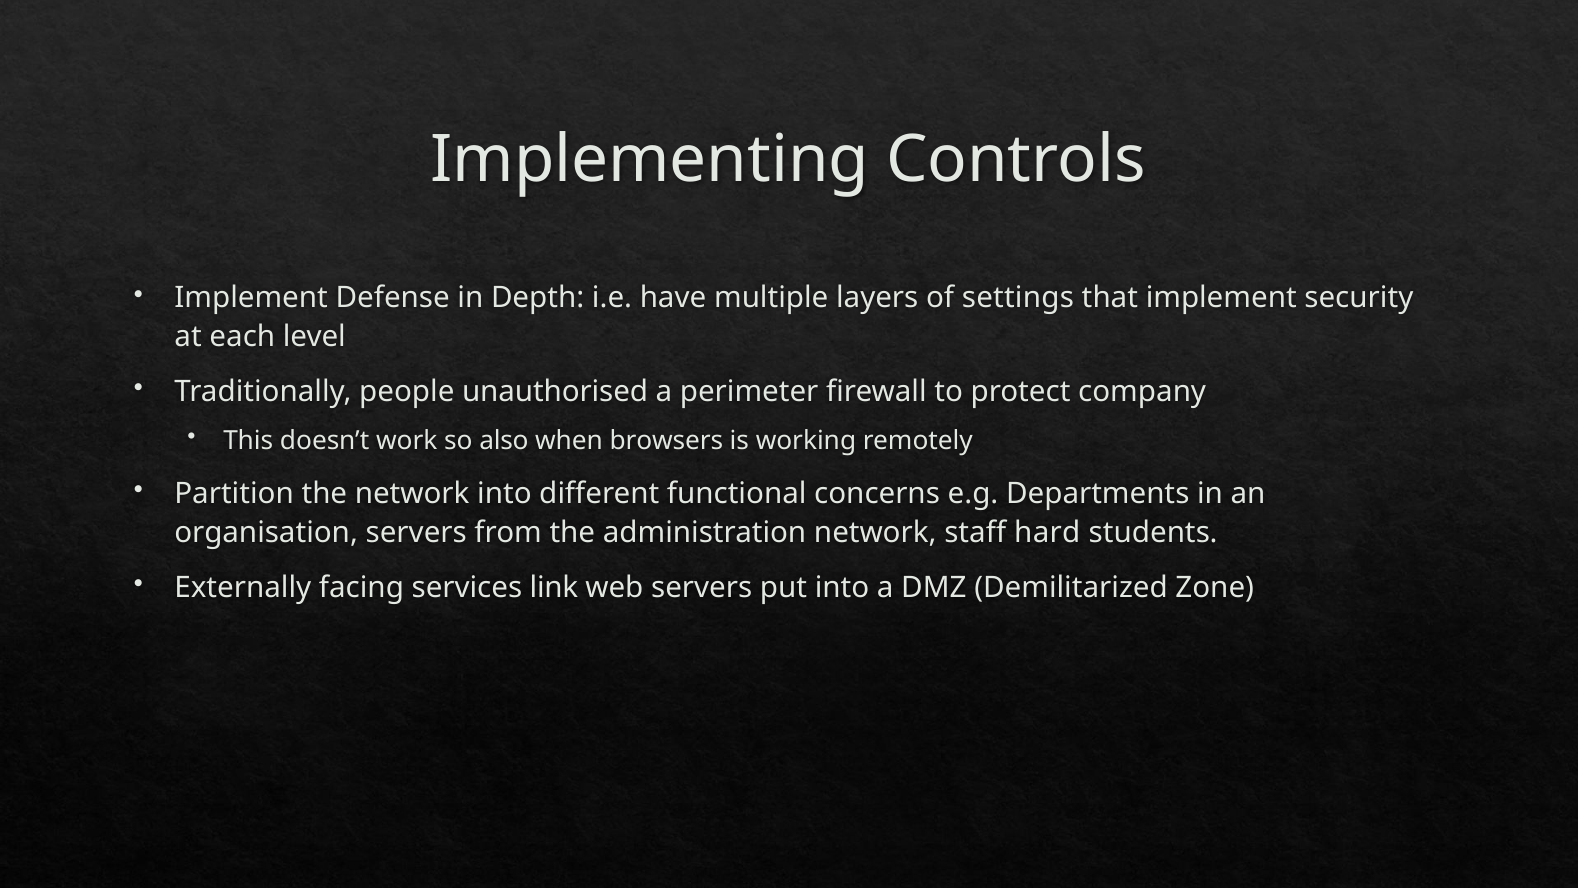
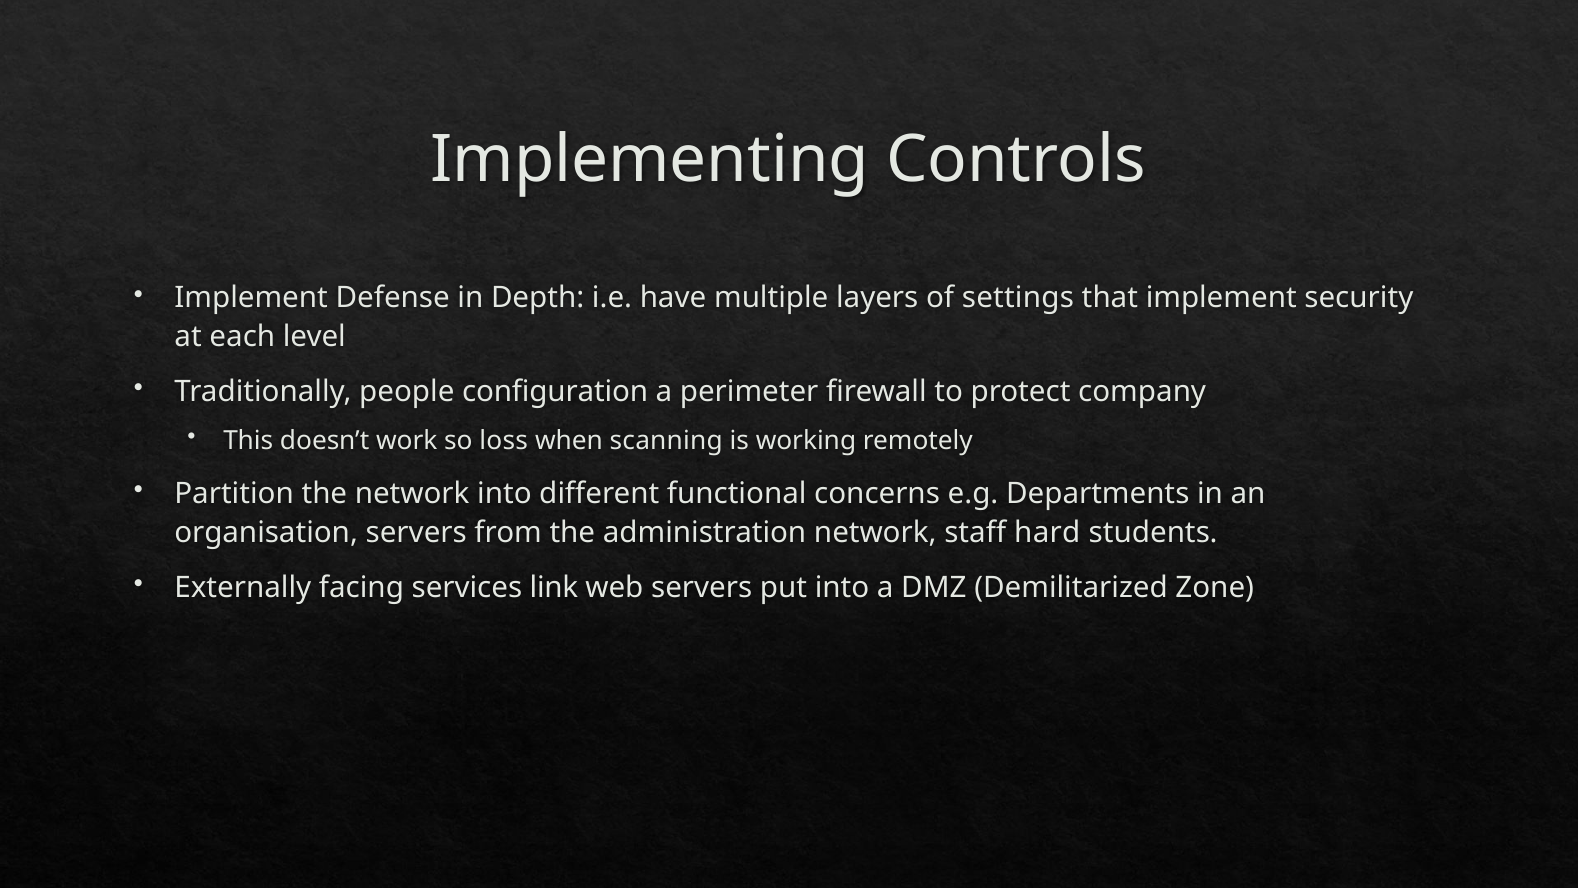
unauthorised: unauthorised -> configuration
also: also -> loss
browsers: browsers -> scanning
